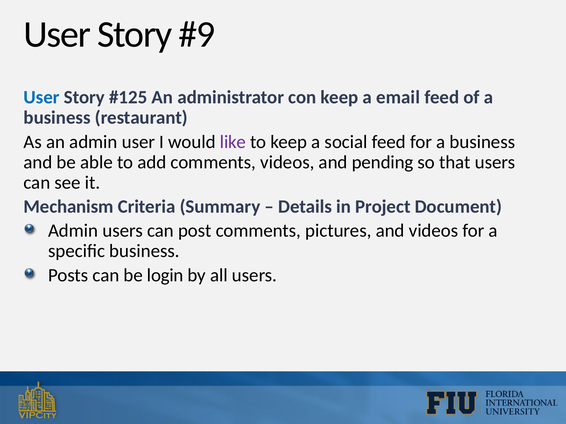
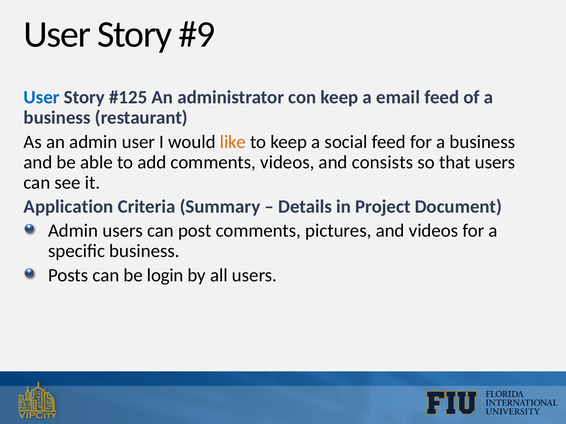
like colour: purple -> orange
pending: pending -> consists
Mechanism: Mechanism -> Application
